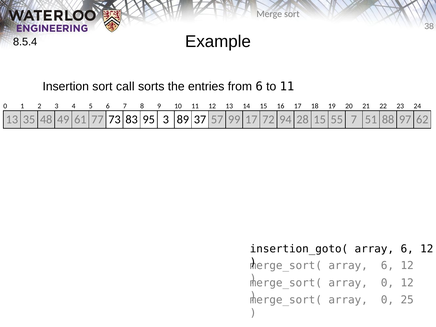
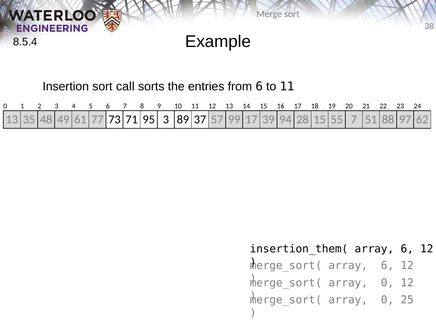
83: 83 -> 71
72: 72 -> 39
insertion_goto(: insertion_goto( -> insertion_them(
